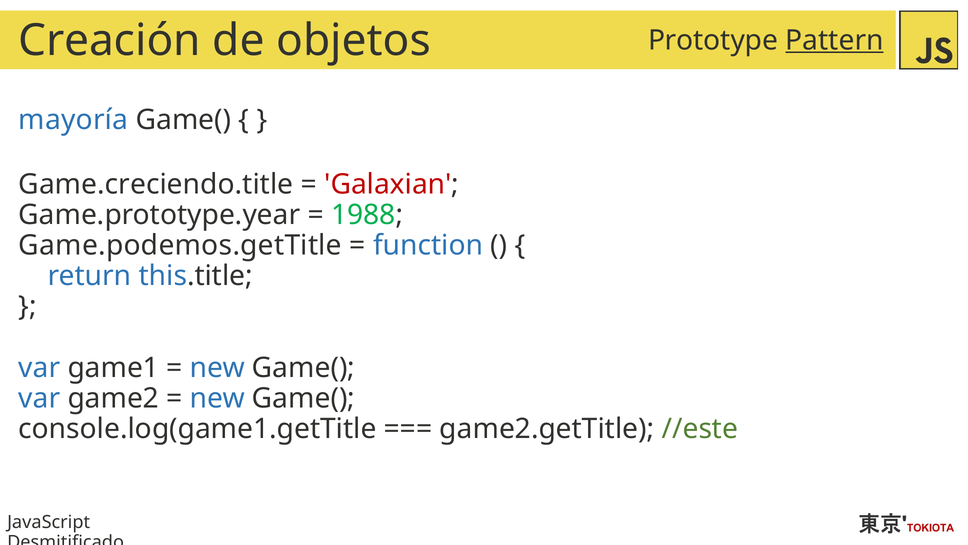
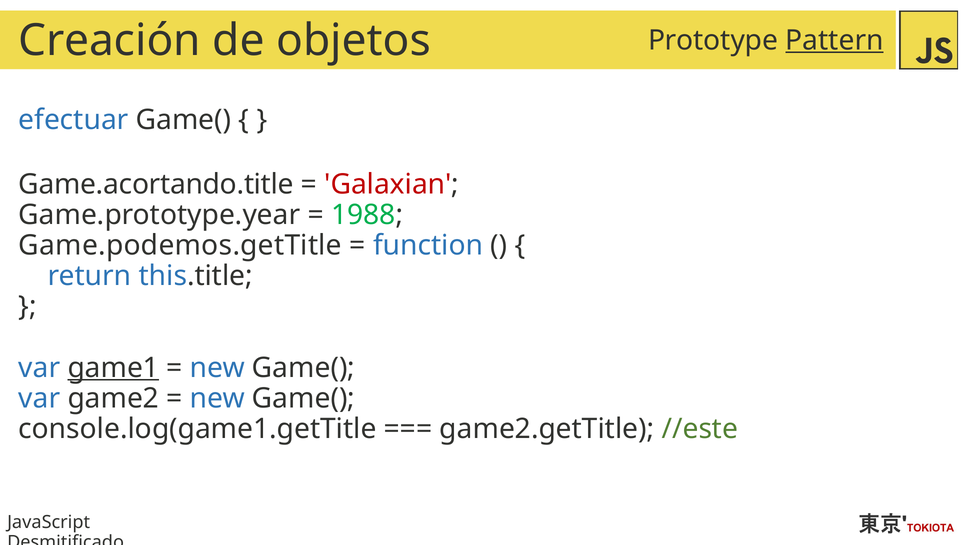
mayoría: mayoría -> efectuar
Game.creciendo.title: Game.creciendo.title -> Game.acortando.title
game1 underline: none -> present
